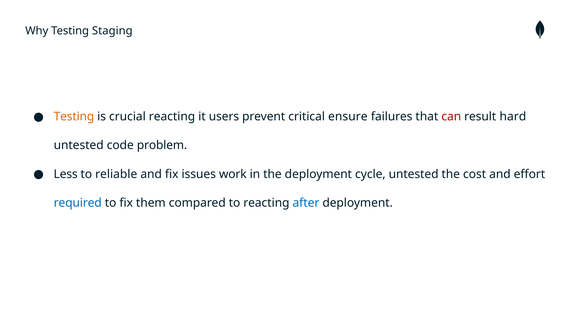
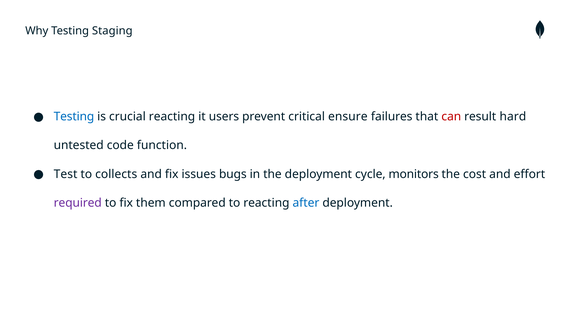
Testing at (74, 117) colour: orange -> blue
problem: problem -> function
Less: Less -> Test
reliable: reliable -> collects
work: work -> bugs
cycle untested: untested -> monitors
required colour: blue -> purple
